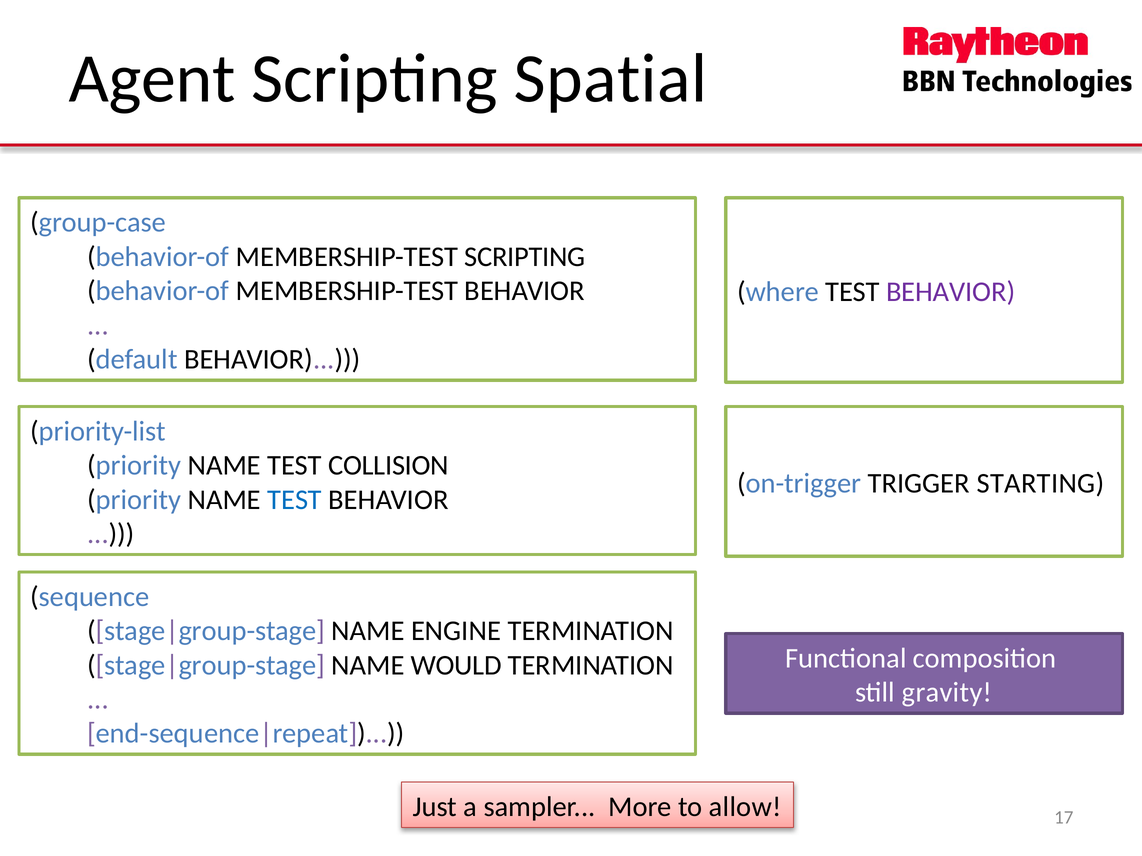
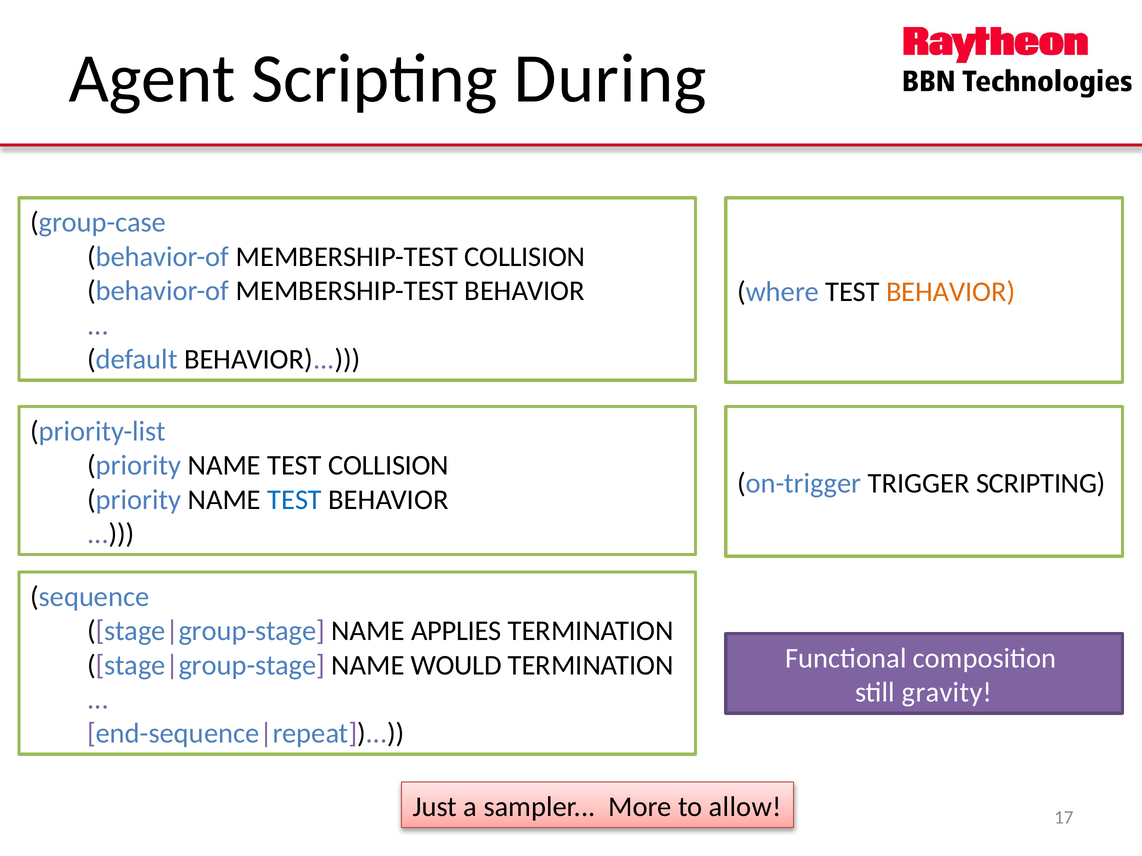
Spatial: Spatial -> During
MEMBERSHIP-TEST SCRIPTING: SCRIPTING -> COLLISION
BEHAVIOR at (951, 292) colour: purple -> orange
TRIGGER STARTING: STARTING -> SCRIPTING
ENGINE: ENGINE -> APPLIES
